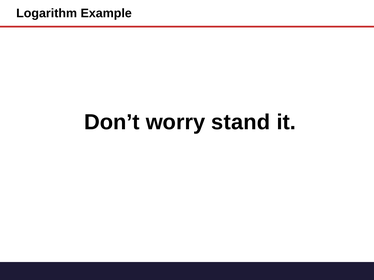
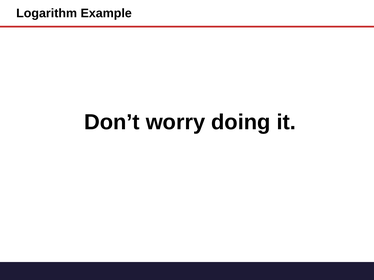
stand: stand -> doing
